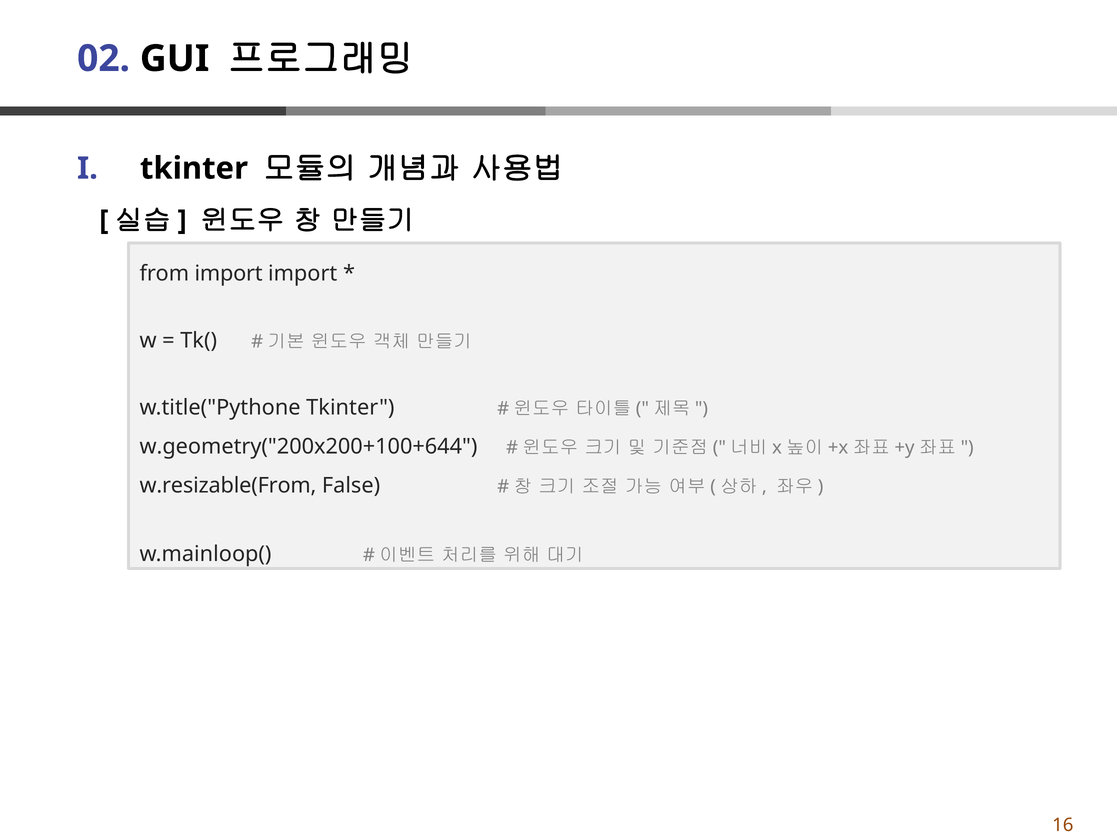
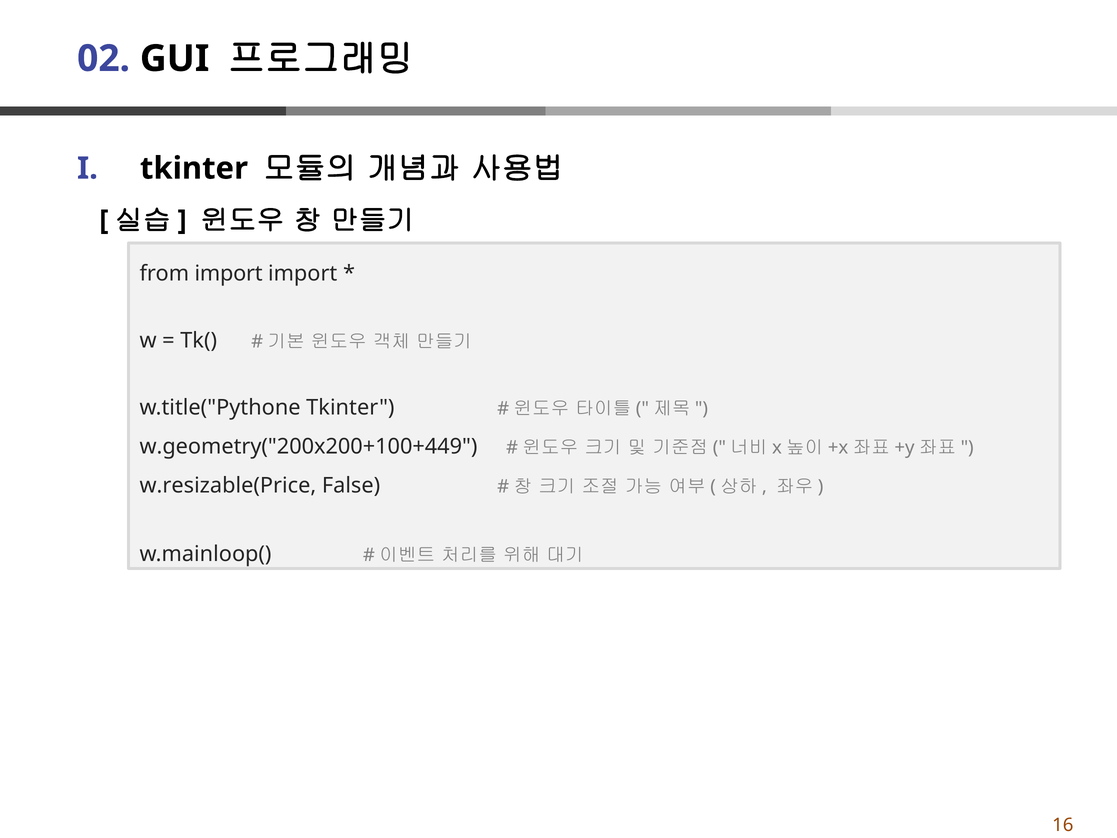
w.geometry("200x200+100+644: w.geometry("200x200+100+644 -> w.geometry("200x200+100+449
w.resizable(From: w.resizable(From -> w.resizable(Price
